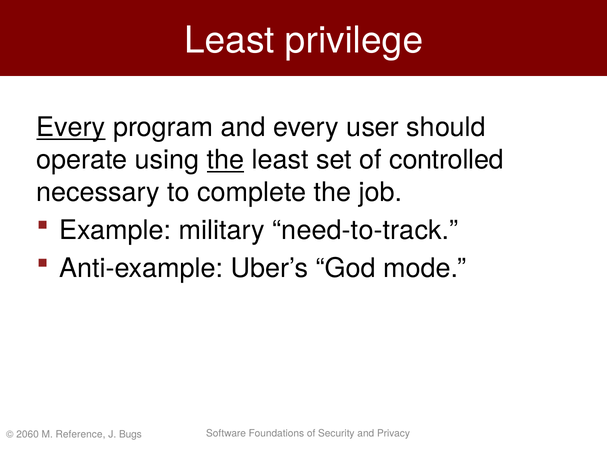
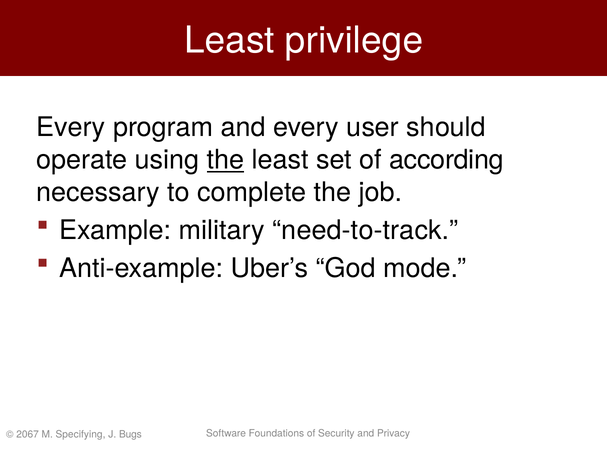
Every at (71, 127) underline: present -> none
controlled: controlled -> according
2060: 2060 -> 2067
Reference: Reference -> Specifying
